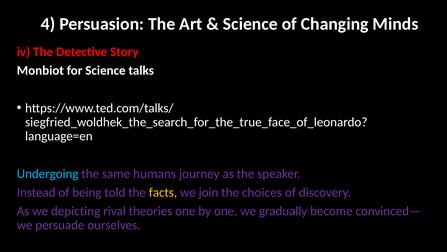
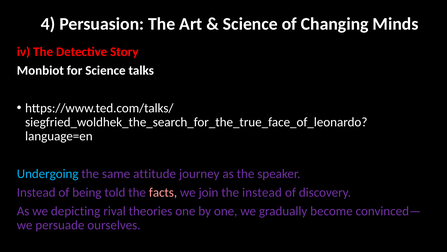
humans: humans -> attitude
facts colour: yellow -> pink
the choices: choices -> instead
